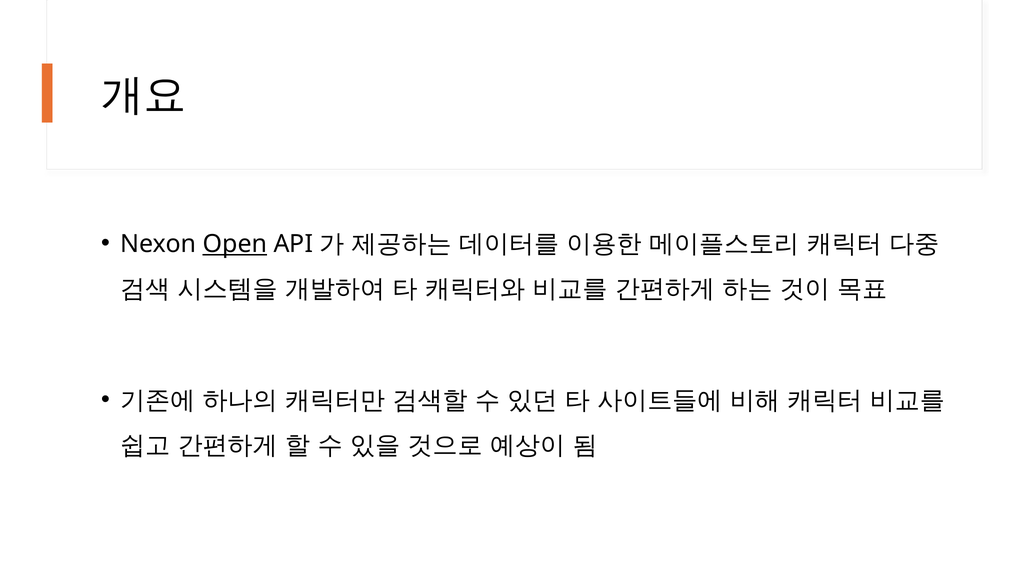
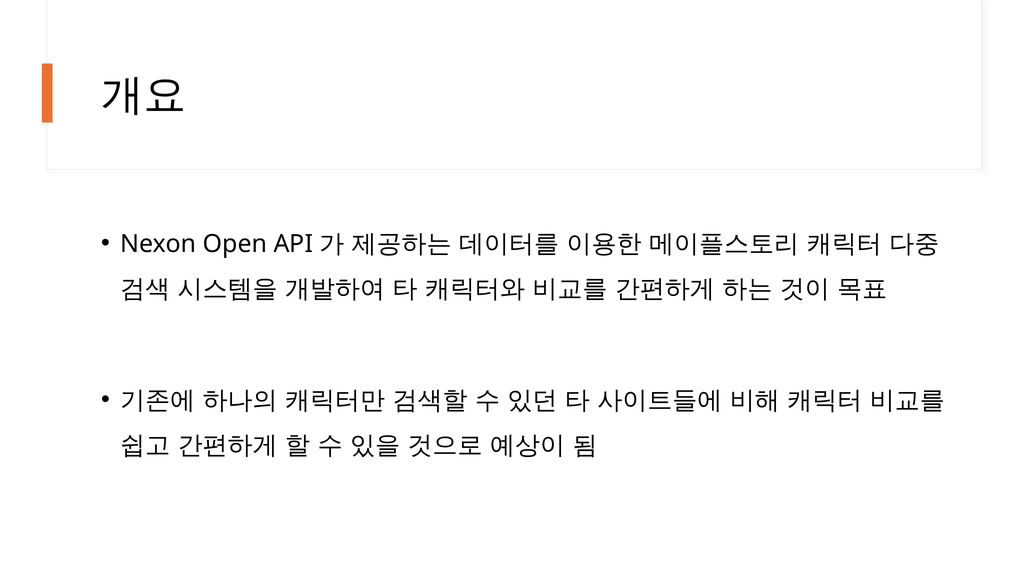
Open underline: present -> none
